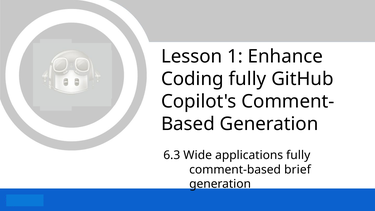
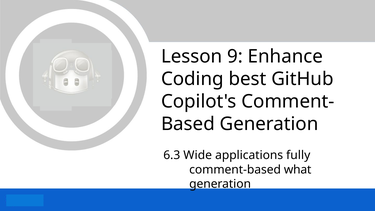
1: 1 -> 9
Coding fully: fully -> best
brief: brief -> what
